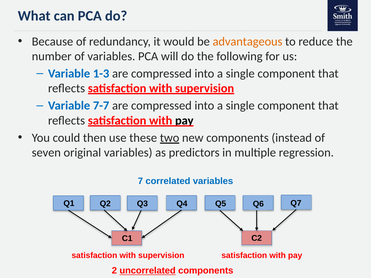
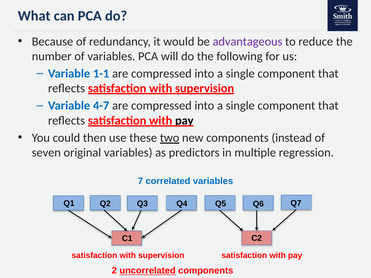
advantageous colour: orange -> purple
1-3: 1-3 -> 1-1
7-7: 7-7 -> 4-7
